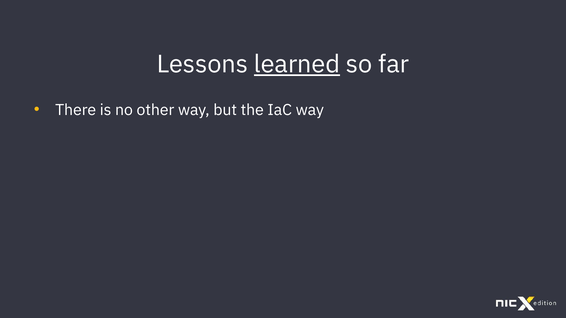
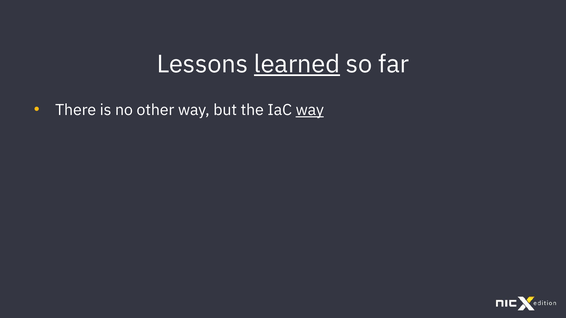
way at (310, 110) underline: none -> present
